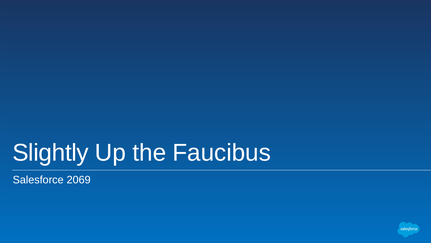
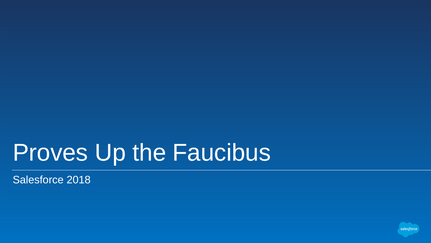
Slightly: Slightly -> Proves
2069: 2069 -> 2018
